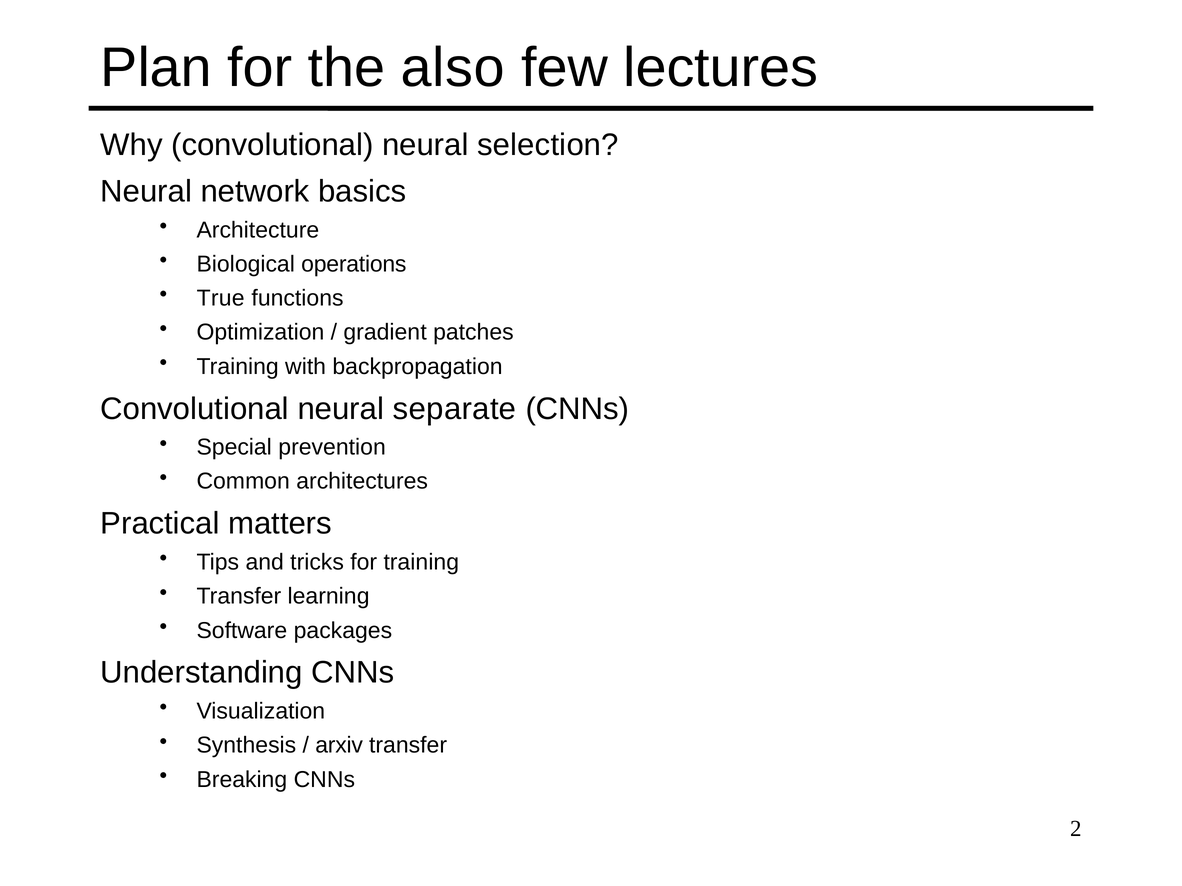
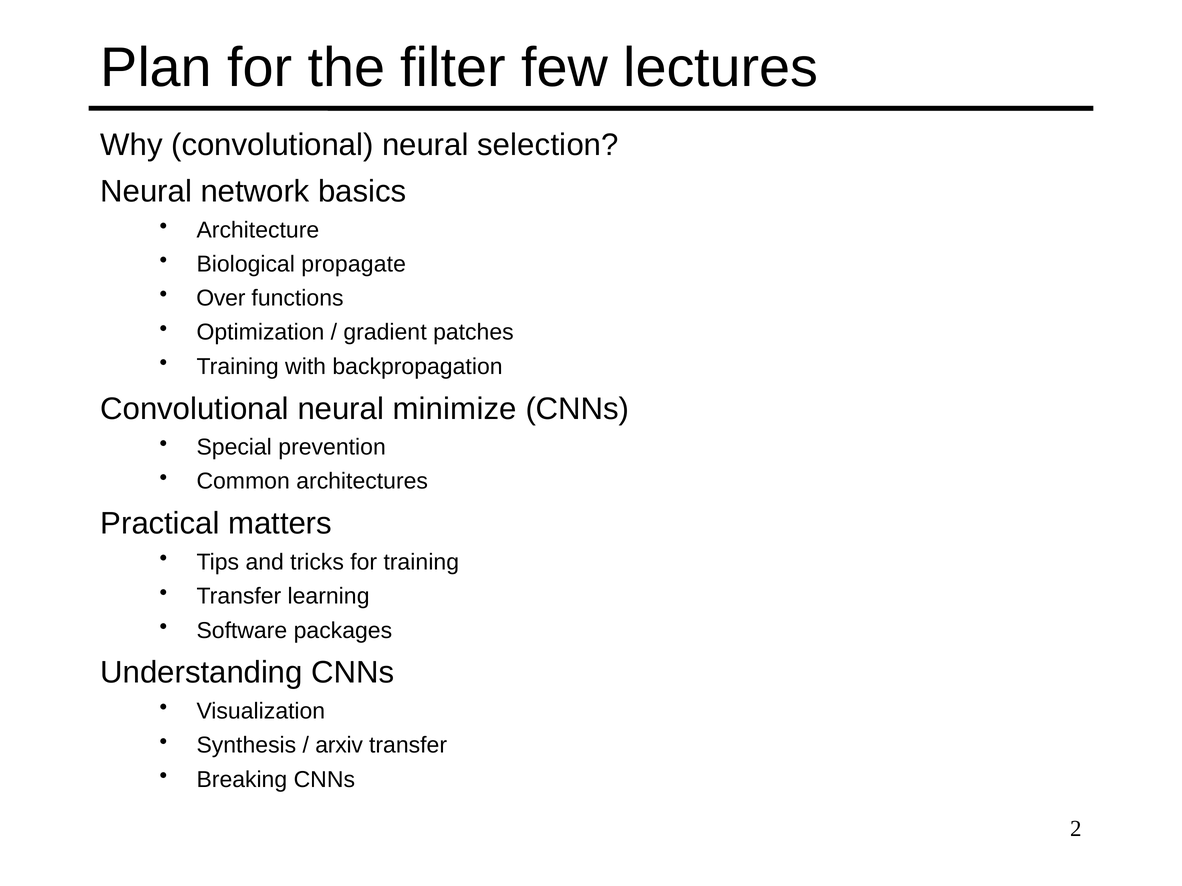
also: also -> filter
operations: operations -> propagate
True: True -> Over
separate: separate -> minimize
